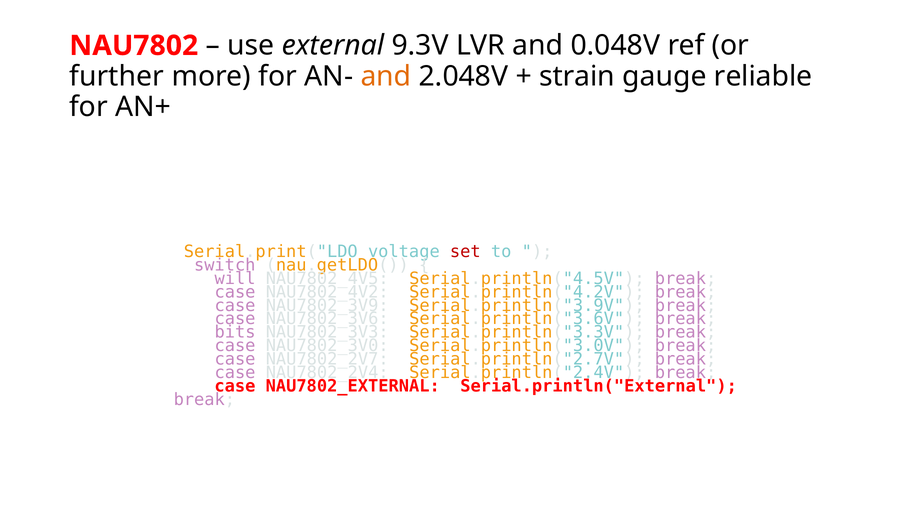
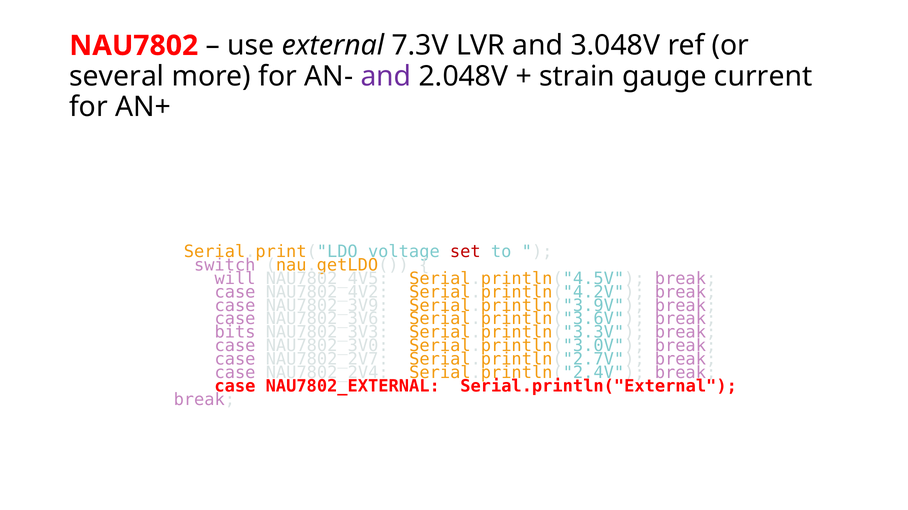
9.3V: 9.3V -> 7.3V
0.048V: 0.048V -> 3.048V
further: further -> several
and at (386, 76) colour: orange -> purple
reliable: reliable -> current
